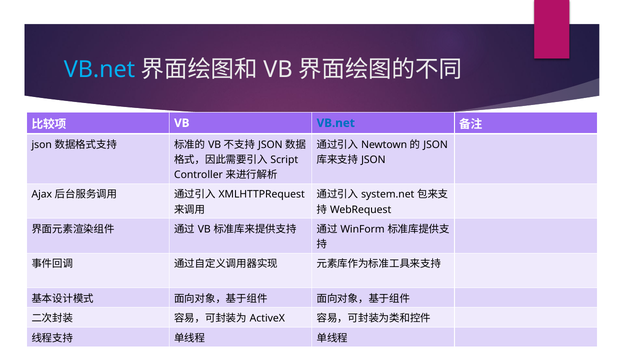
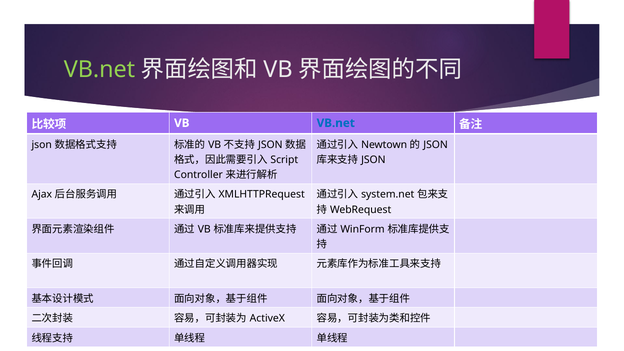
VB.net at (99, 70) colour: light blue -> light green
